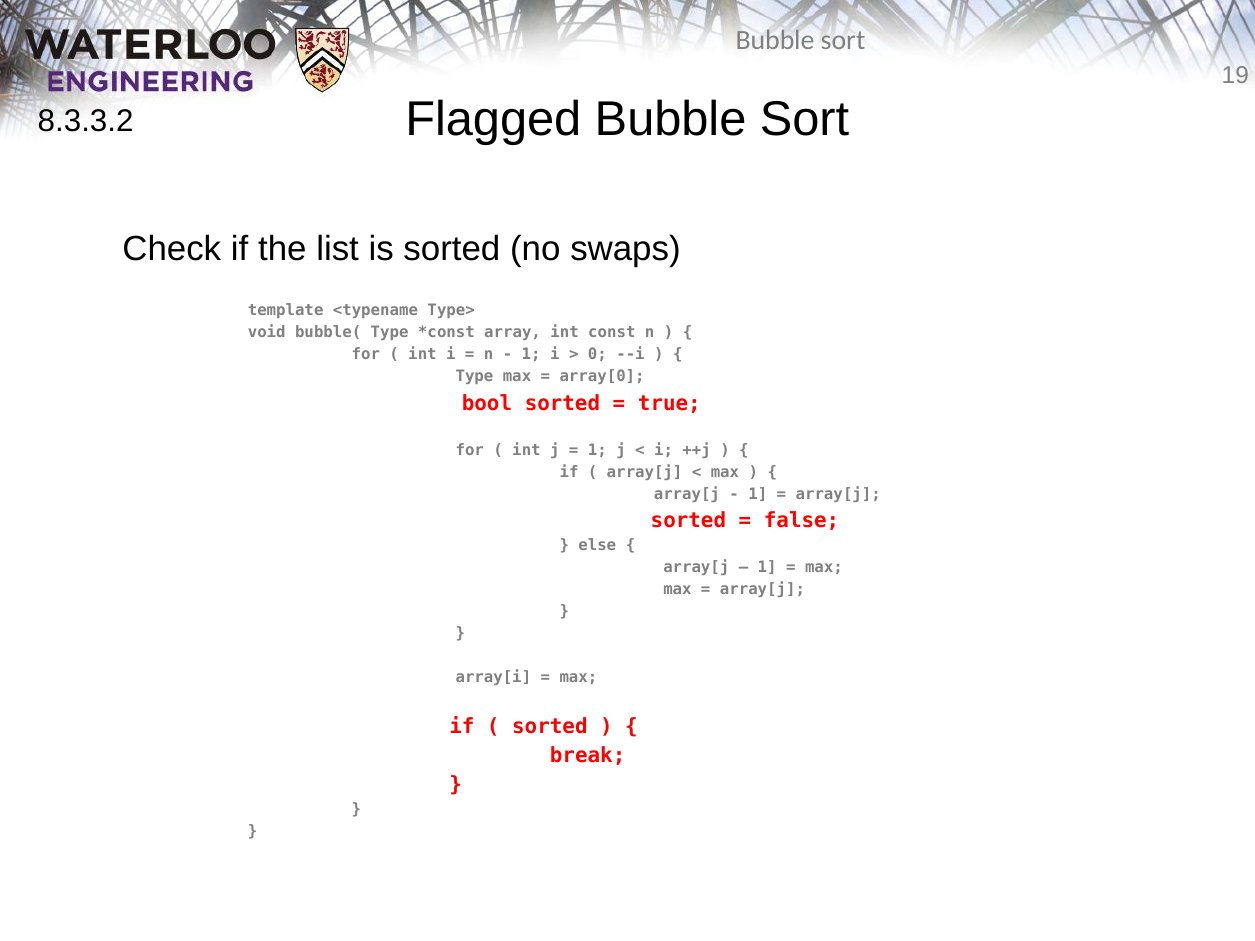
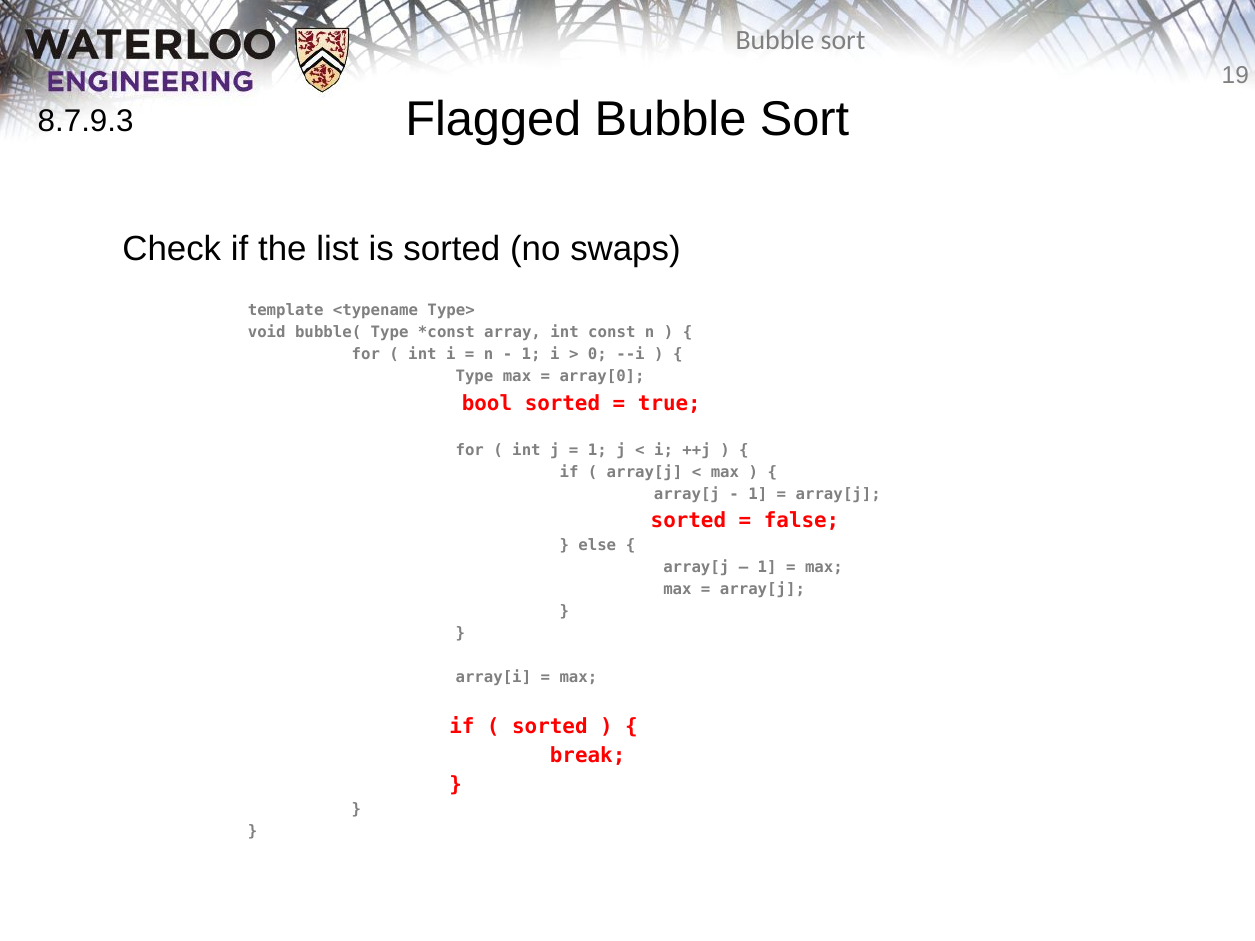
8.3.3.2: 8.3.3.2 -> 8.7.9.3
